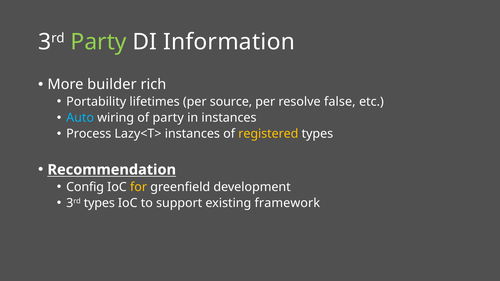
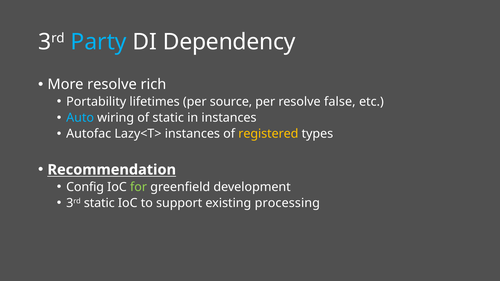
Party at (99, 42) colour: light green -> light blue
Information: Information -> Dependency
More builder: builder -> resolve
of party: party -> static
Process: Process -> Autofac
for colour: yellow -> light green
3rd types: types -> static
framework: framework -> processing
